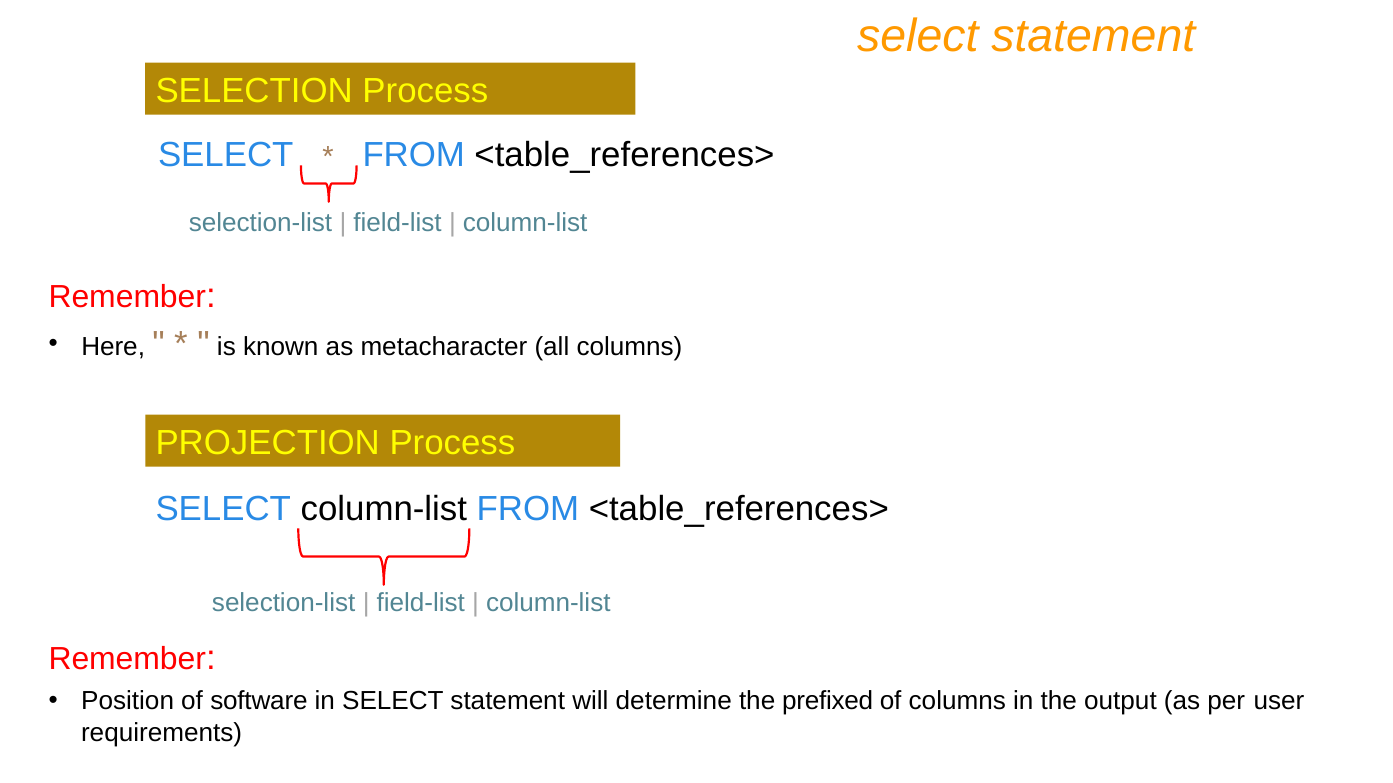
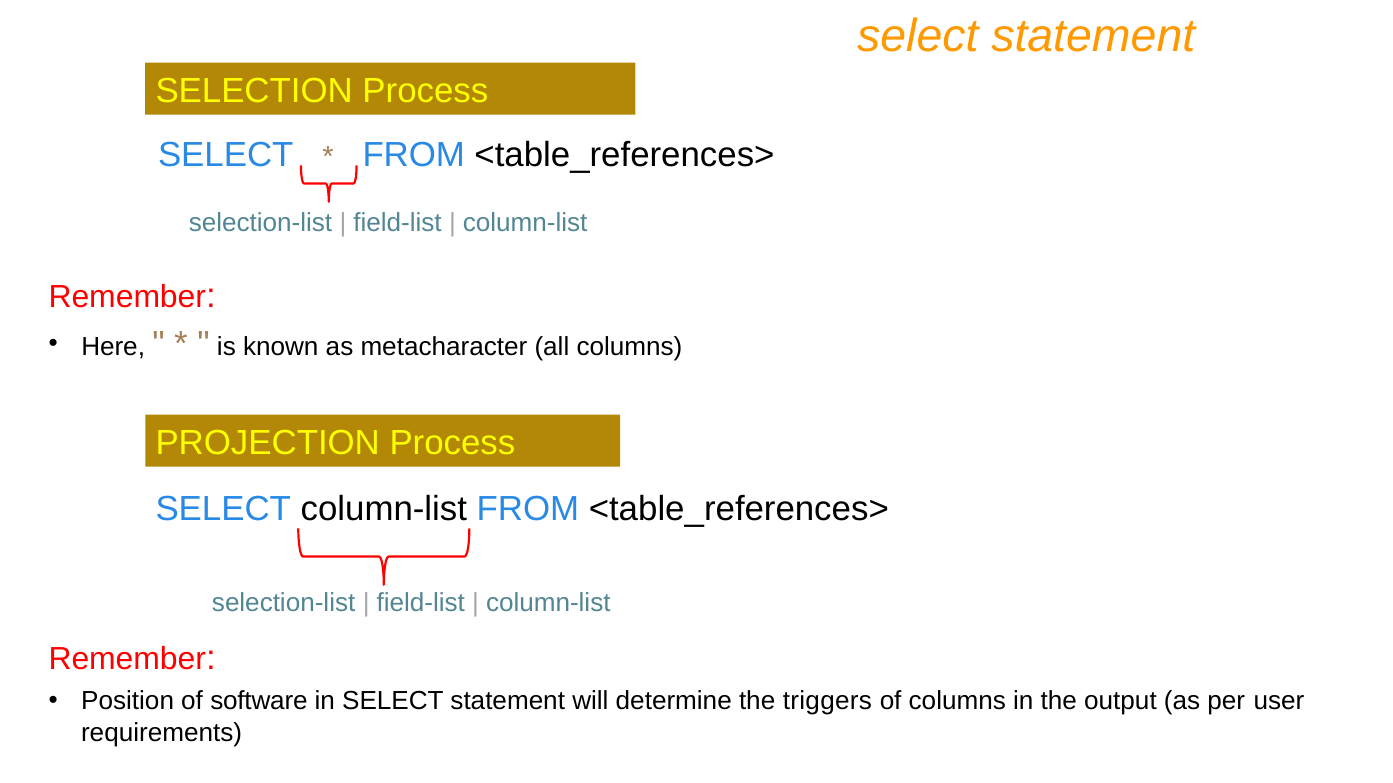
prefixed: prefixed -> triggers
